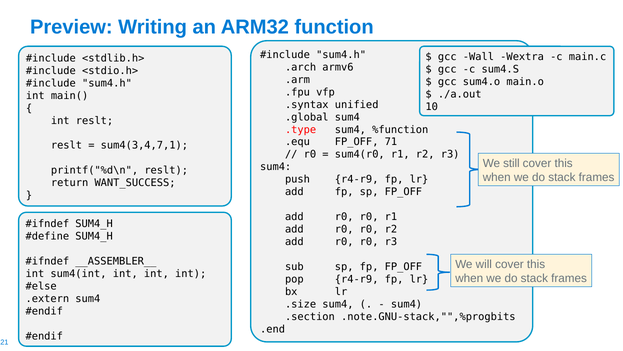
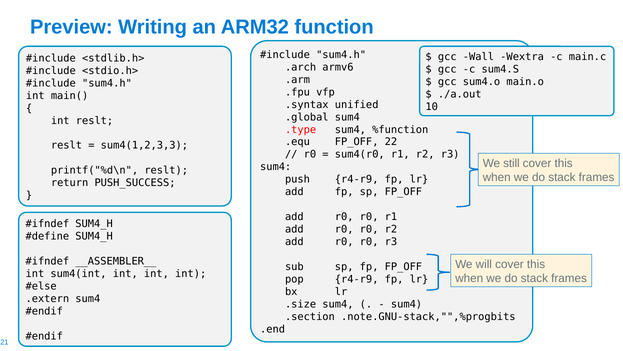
71: 71 -> 22
sum4(3,4,7,1: sum4(3,4,7,1 -> sum4(1,2,3,3
WANT_SUCCESS: WANT_SUCCESS -> PUSH_SUCCESS
